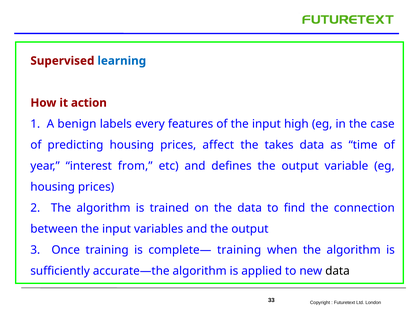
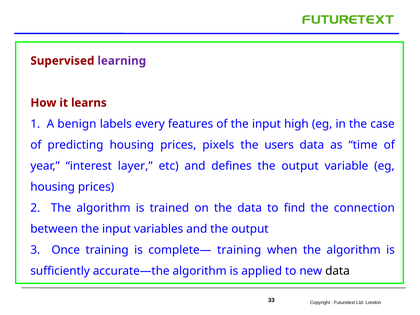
learning colour: blue -> purple
action: action -> learns
affect: affect -> pixels
takes: takes -> users
from: from -> layer
